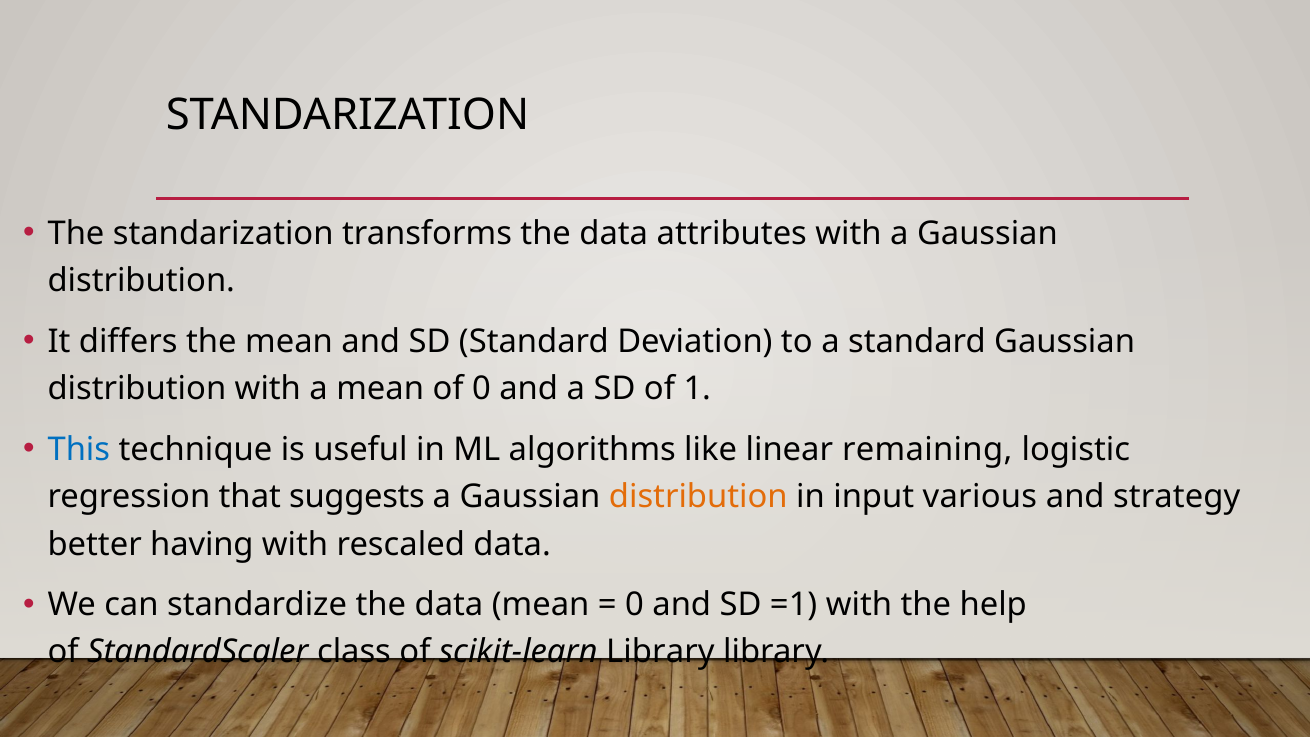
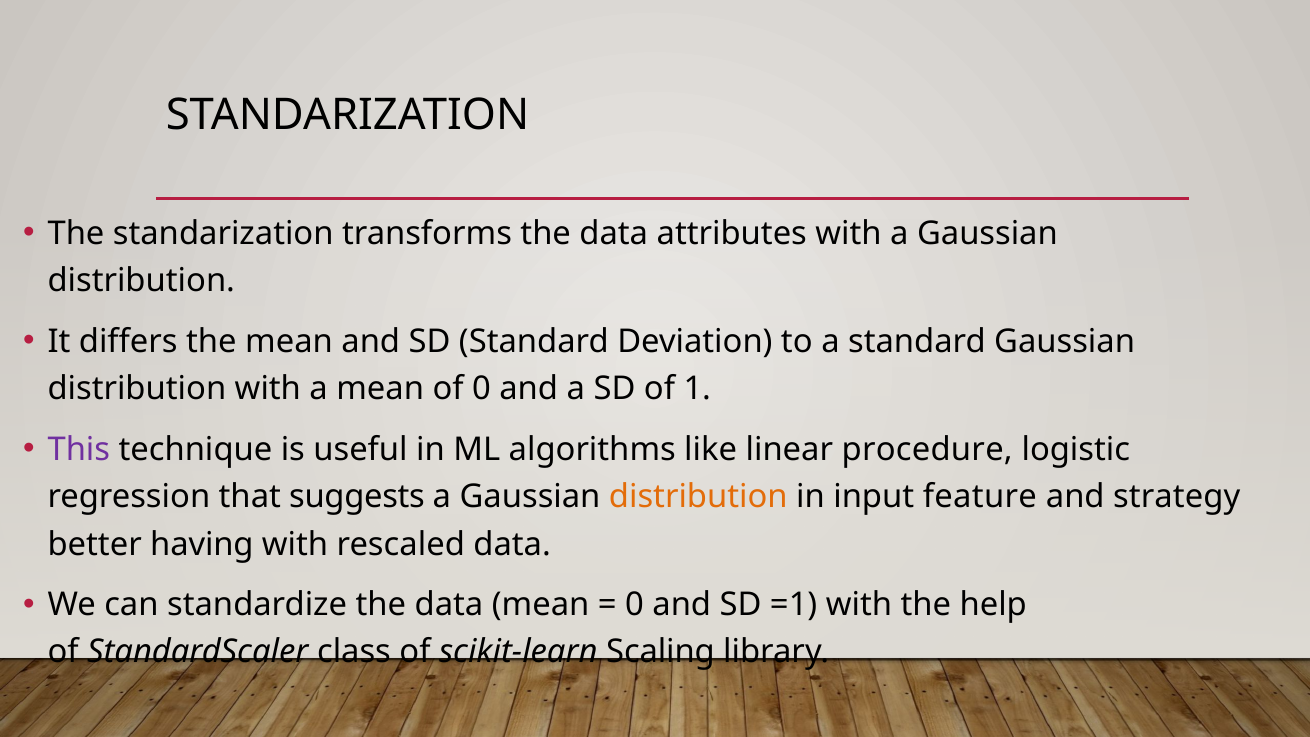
This colour: blue -> purple
remaining: remaining -> procedure
various: various -> feature
scikit-learn Library: Library -> Scaling
